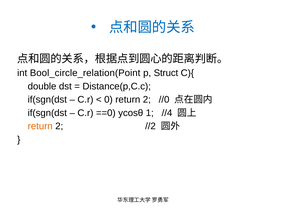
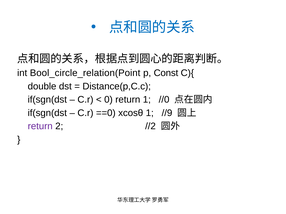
Struct: Struct -> Const
0 return 2: 2 -> 1
ycosθ: ycosθ -> xcosθ
//4: //4 -> //9
return at (40, 126) colour: orange -> purple
